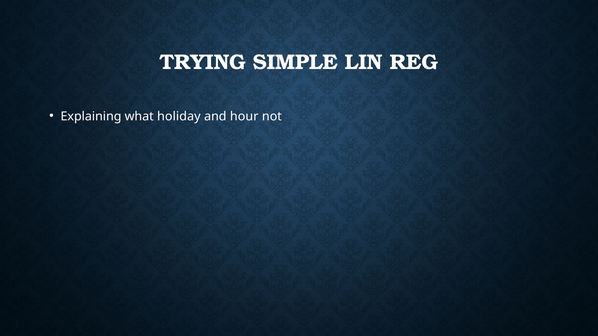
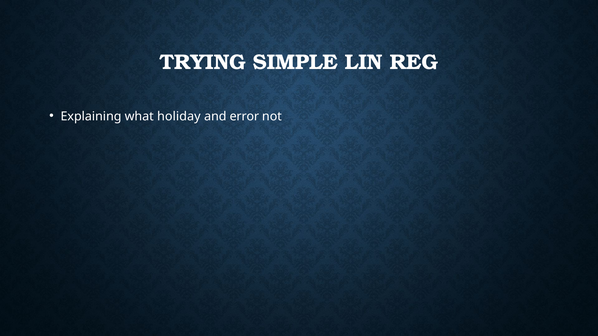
hour: hour -> error
